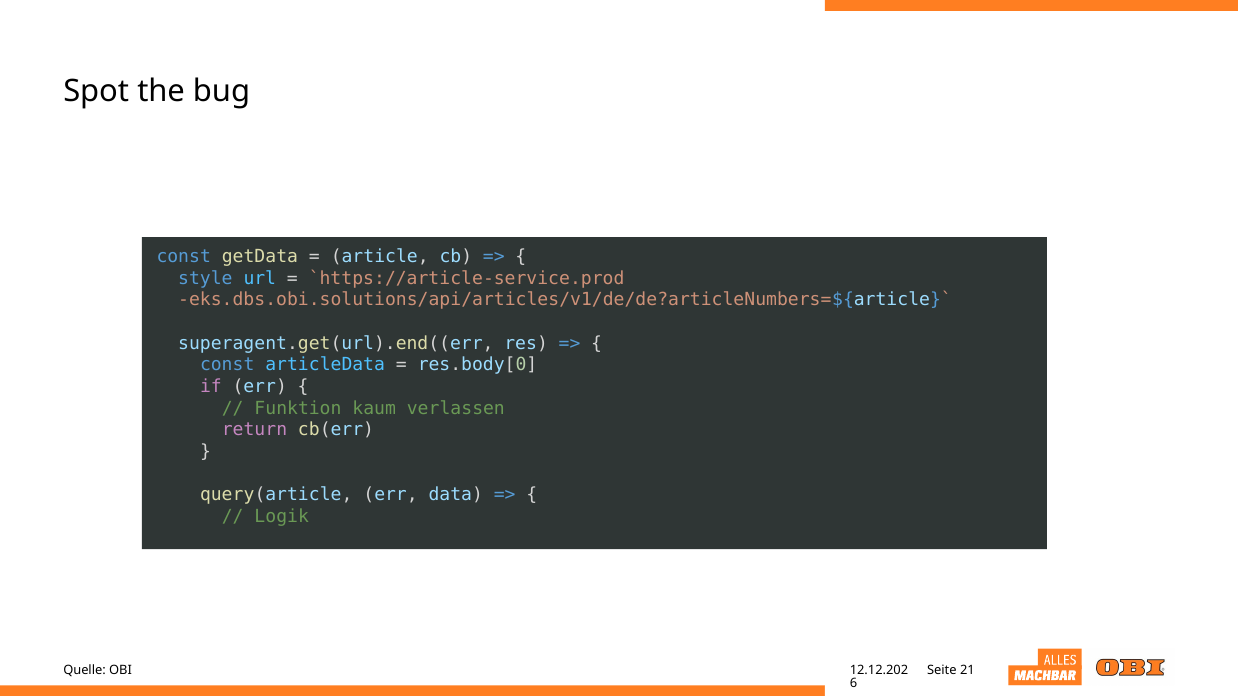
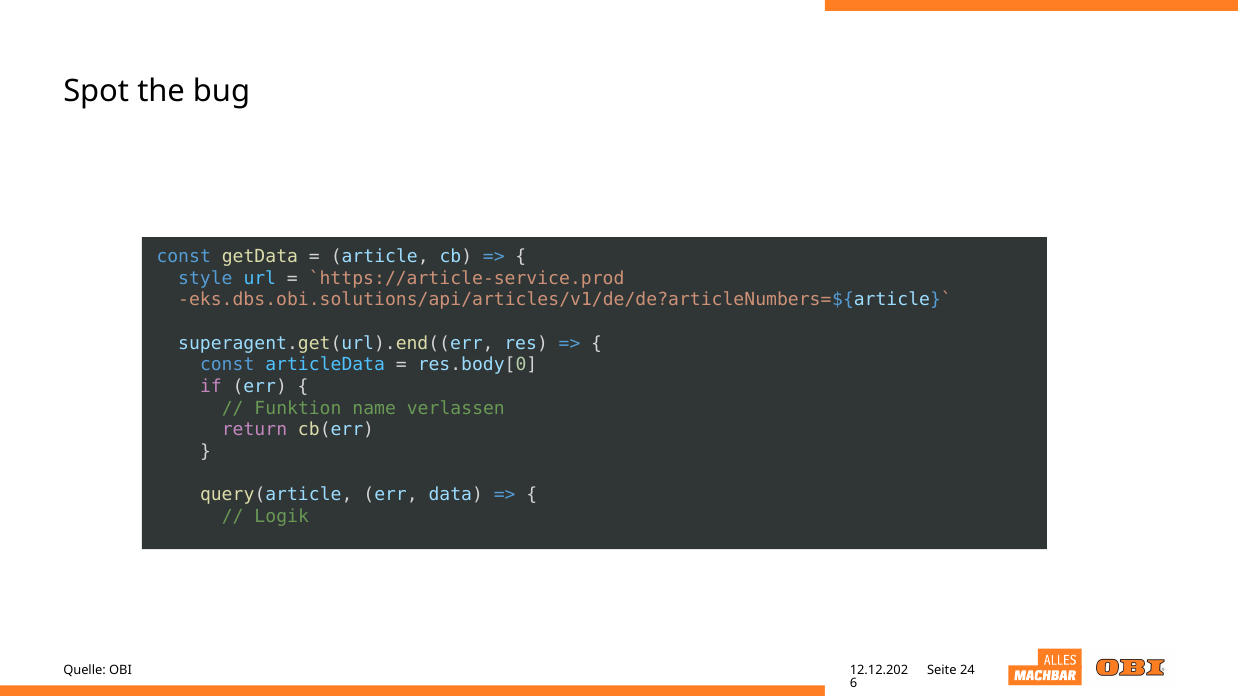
kaum: kaum -> name
21: 21 -> 24
